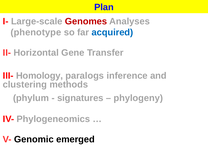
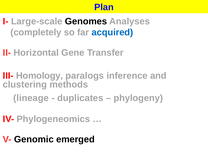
Genomes colour: red -> black
phenotype: phenotype -> completely
phylum: phylum -> lineage
signatures: signatures -> duplicates
